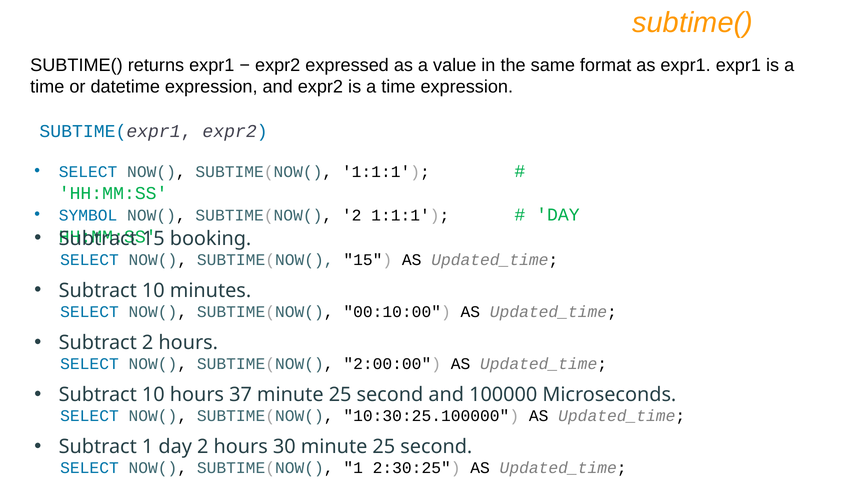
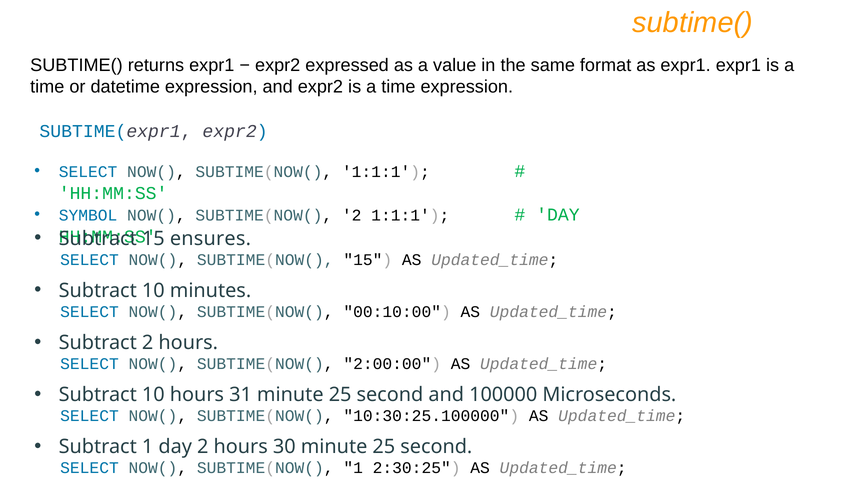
booking: booking -> ensures
37: 37 -> 31
